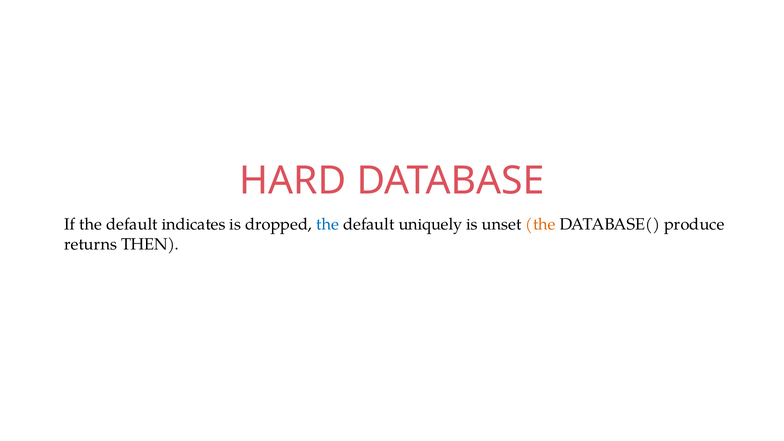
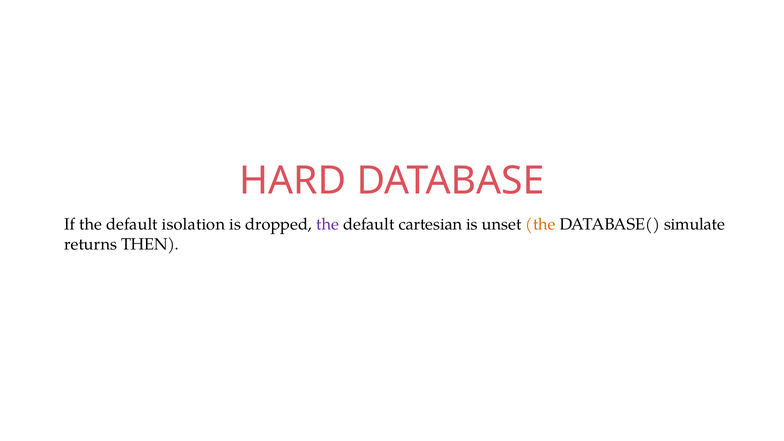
indicates: indicates -> isolation
the at (328, 225) colour: blue -> purple
uniquely: uniquely -> cartesian
produce: produce -> simulate
